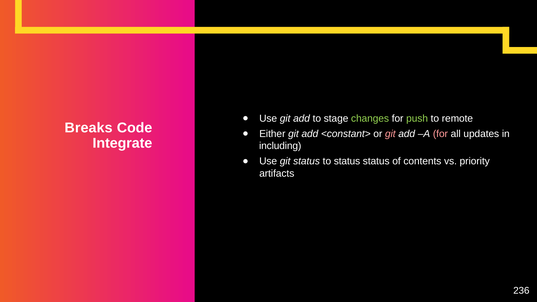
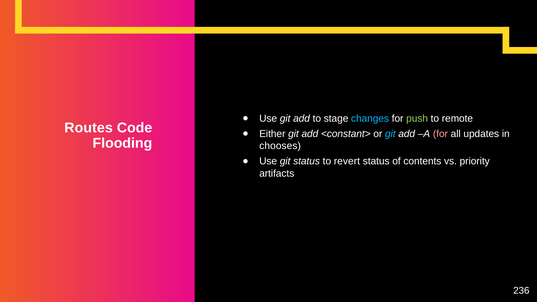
changes colour: light green -> light blue
Breaks: Breaks -> Routes
git at (390, 134) colour: pink -> light blue
Integrate: Integrate -> Flooding
including: including -> chooses
to status: status -> revert
